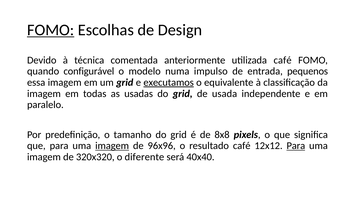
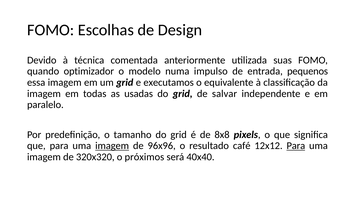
FOMO at (51, 30) underline: present -> none
utilizada café: café -> suas
configurável: configurável -> optimizador
executamos underline: present -> none
usada: usada -> salvar
diferente: diferente -> próximos
